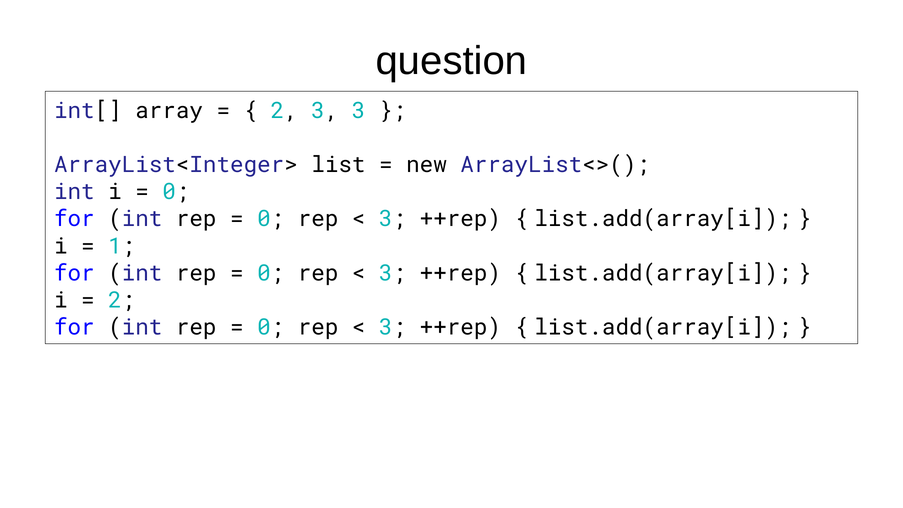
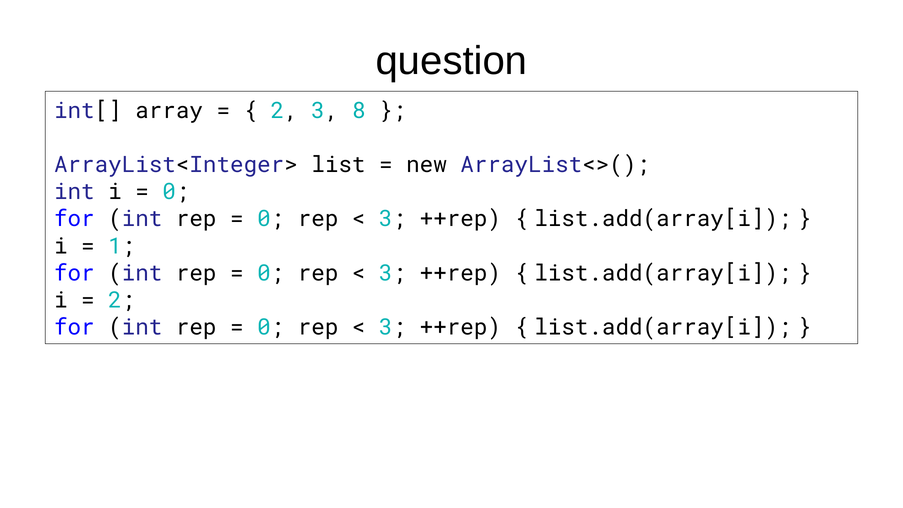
3 3: 3 -> 8
